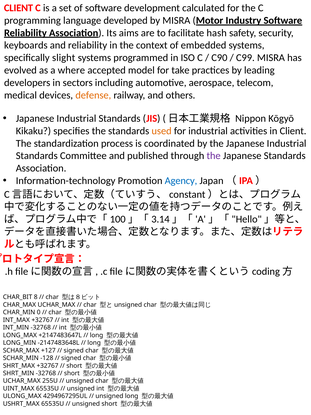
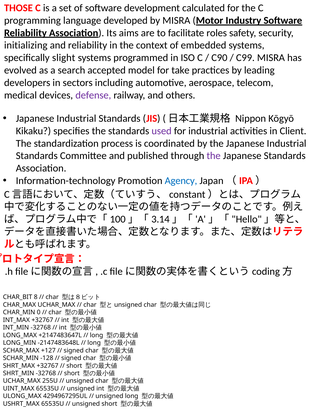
CLIENT at (19, 8): CLIENT -> THOSE
hash: hash -> roles
keyboards: keyboards -> initializing
where: where -> search
defense colour: orange -> purple
used colour: orange -> purple
